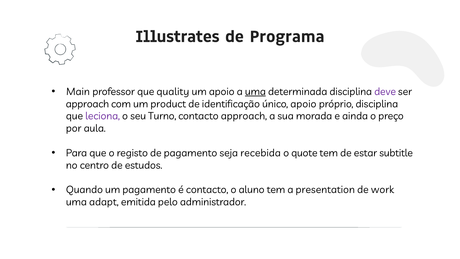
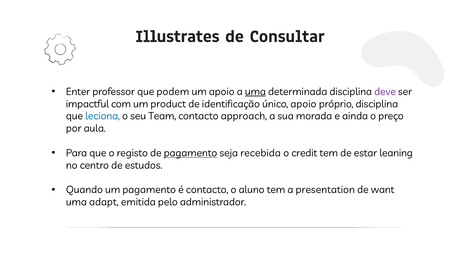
Programa: Programa -> Consultar
Main: Main -> Enter
quality: quality -> podem
approach at (87, 104): approach -> impactful
leciona colour: purple -> blue
Turno: Turno -> Team
pagamento at (191, 153) underline: none -> present
quote: quote -> credit
subtitle: subtitle -> leaning
work: work -> want
